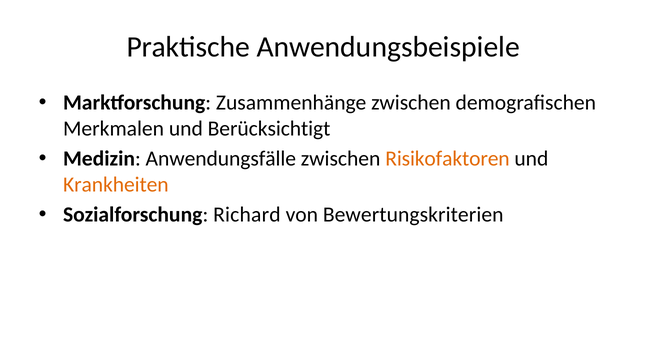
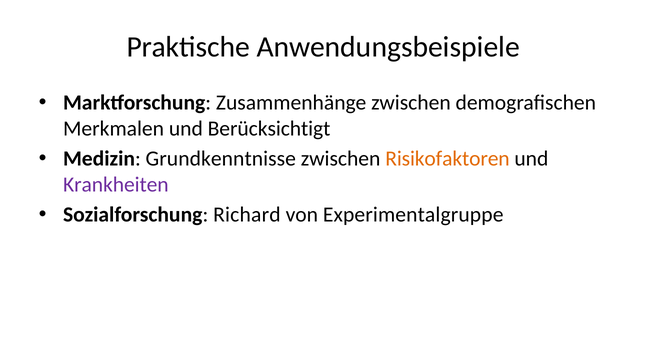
Anwendungsfälle: Anwendungsfälle -> Grundkenntnisse
Krankheiten colour: orange -> purple
Bewertungskriterien: Bewertungskriterien -> Experimentalgruppe
